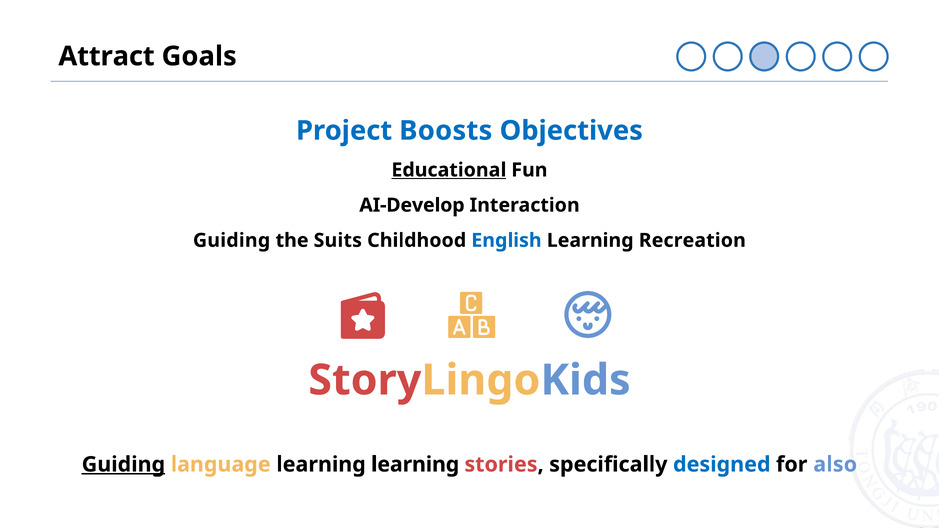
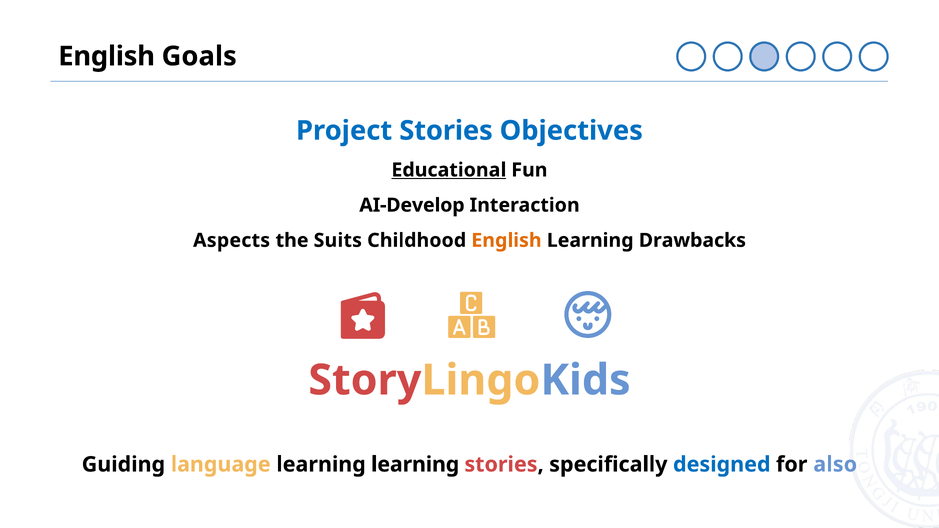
Attract at (107, 56): Attract -> English
Project Boosts: Boosts -> Stories
Guiding at (232, 240): Guiding -> Aspects
English at (506, 240) colour: blue -> orange
Recreation: Recreation -> Drawbacks
Guiding at (123, 465) underline: present -> none
